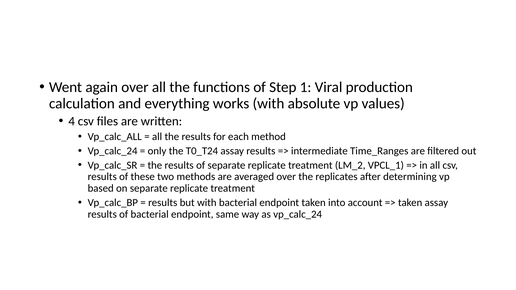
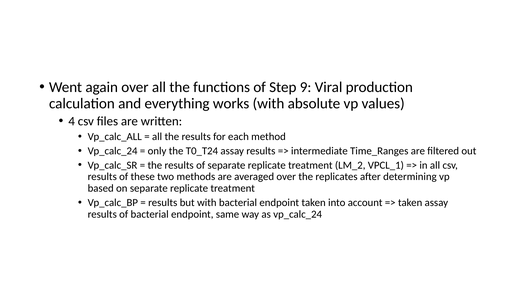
1: 1 -> 9
